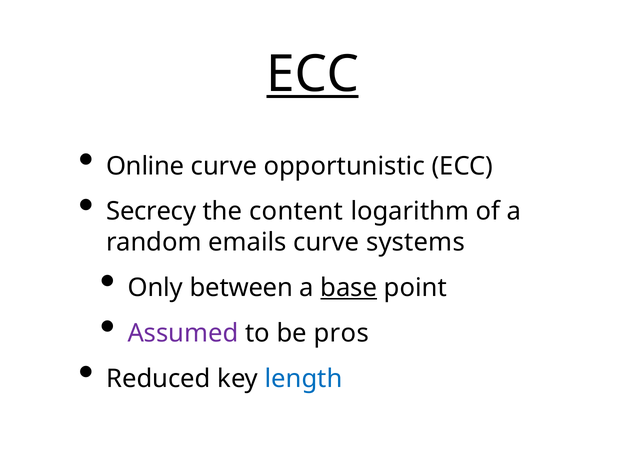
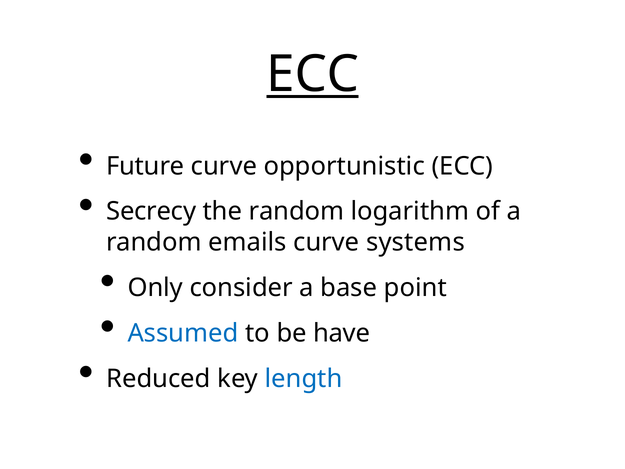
Online: Online -> Future
the content: content -> random
between: between -> consider
base underline: present -> none
Assumed colour: purple -> blue
pros: pros -> have
